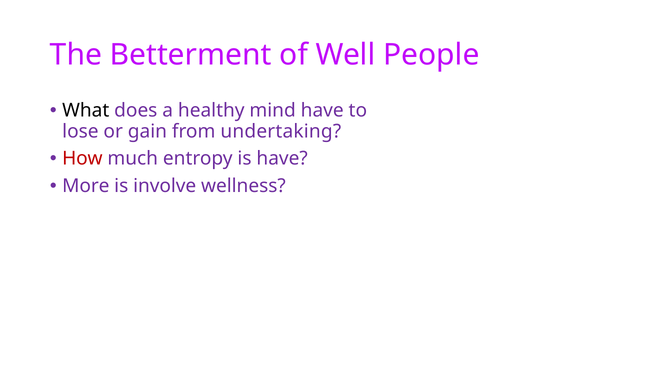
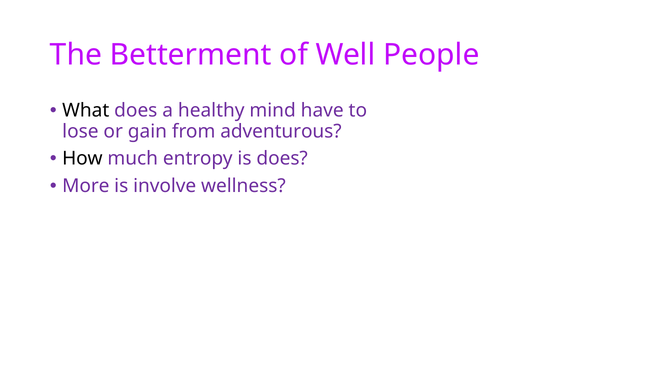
undertaking: undertaking -> adventurous
How colour: red -> black
is have: have -> does
